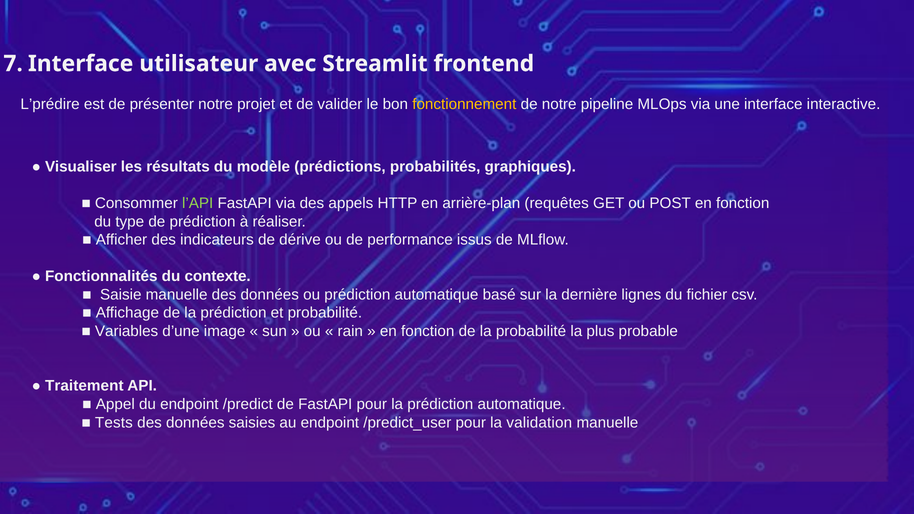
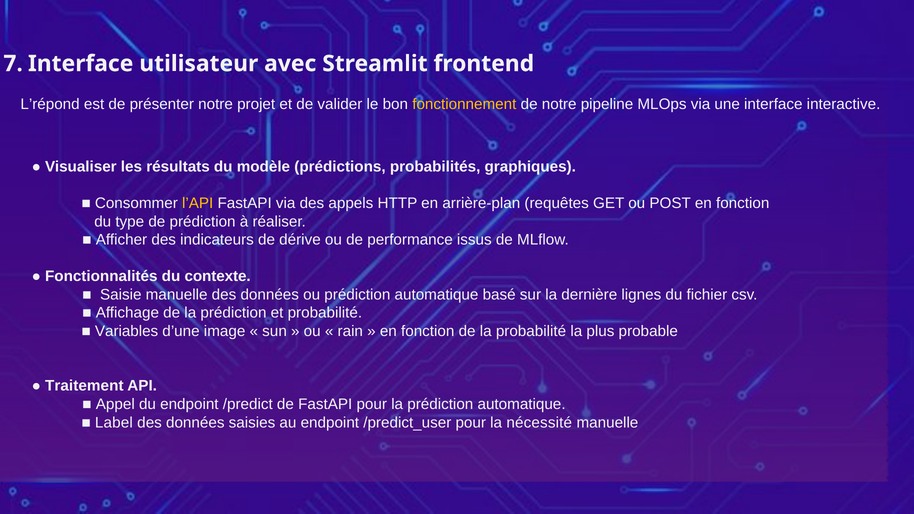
L’prédire: L’prédire -> L’répond
l’API colour: light green -> yellow
Tests: Tests -> Label
validation: validation -> nécessité
